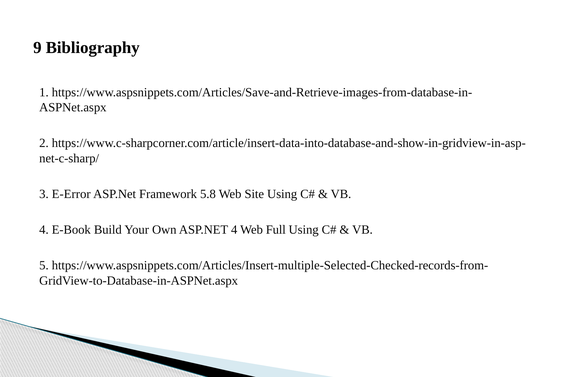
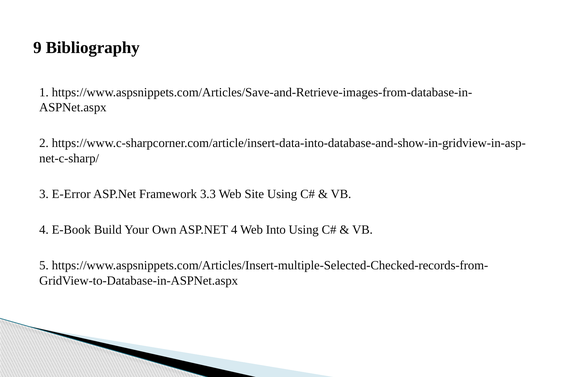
5.8: 5.8 -> 3.3
Full: Full -> Into
